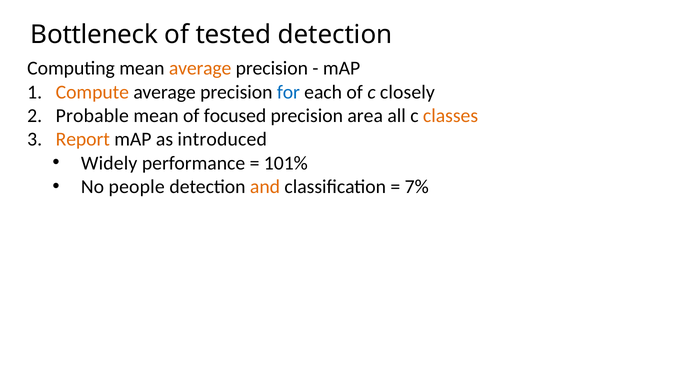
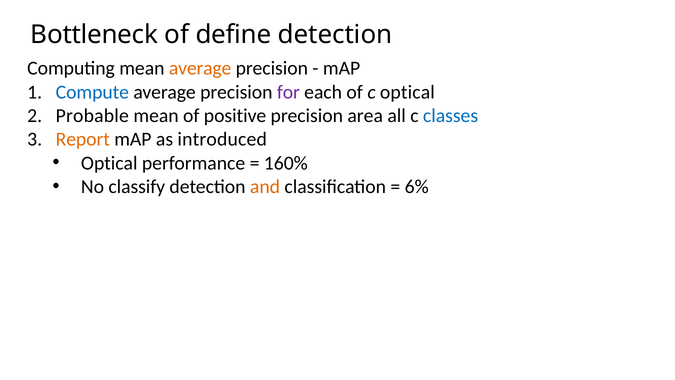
tested: tested -> define
Compute colour: orange -> blue
for colour: blue -> purple
c closely: closely -> optical
focused: focused -> positive
classes colour: orange -> blue
Widely at (109, 163): Widely -> Optical
101%: 101% -> 160%
people: people -> classify
7%: 7% -> 6%
